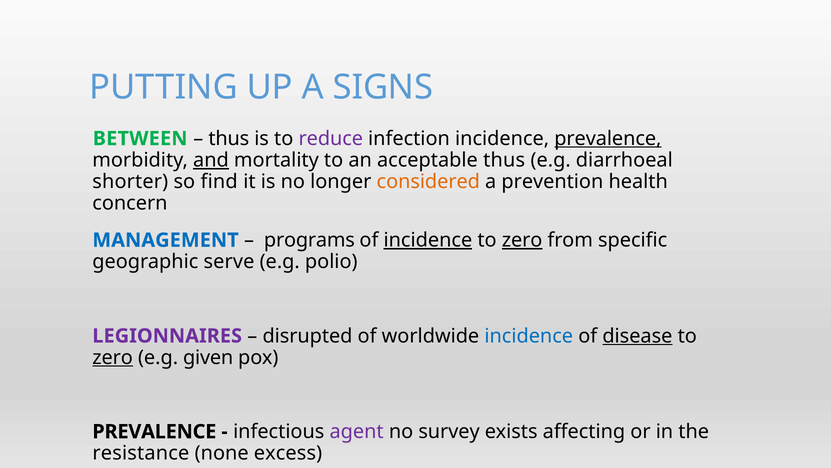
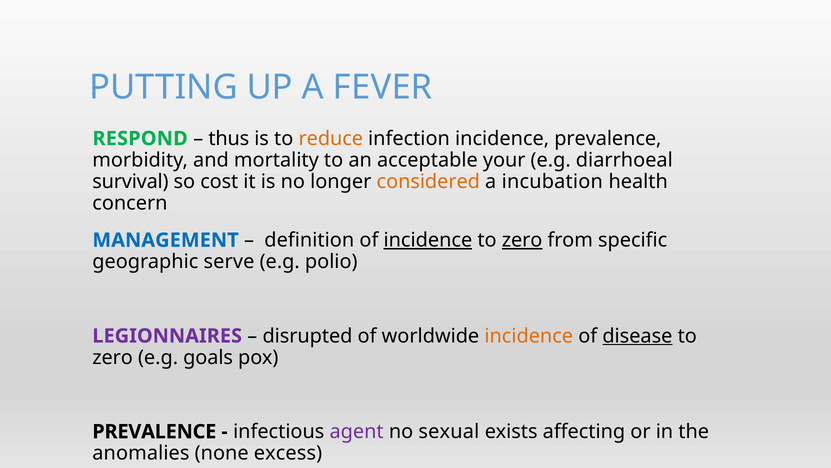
SIGNS: SIGNS -> FEVER
BETWEEN: BETWEEN -> RESPOND
reduce colour: purple -> orange
prevalence at (608, 138) underline: present -> none
and underline: present -> none
acceptable thus: thus -> your
shorter: shorter -> survival
find: find -> cost
prevention: prevention -> incubation
programs: programs -> definition
incidence at (529, 336) colour: blue -> orange
zero at (113, 357) underline: present -> none
given: given -> goals
survey: survey -> sexual
resistance: resistance -> anomalies
